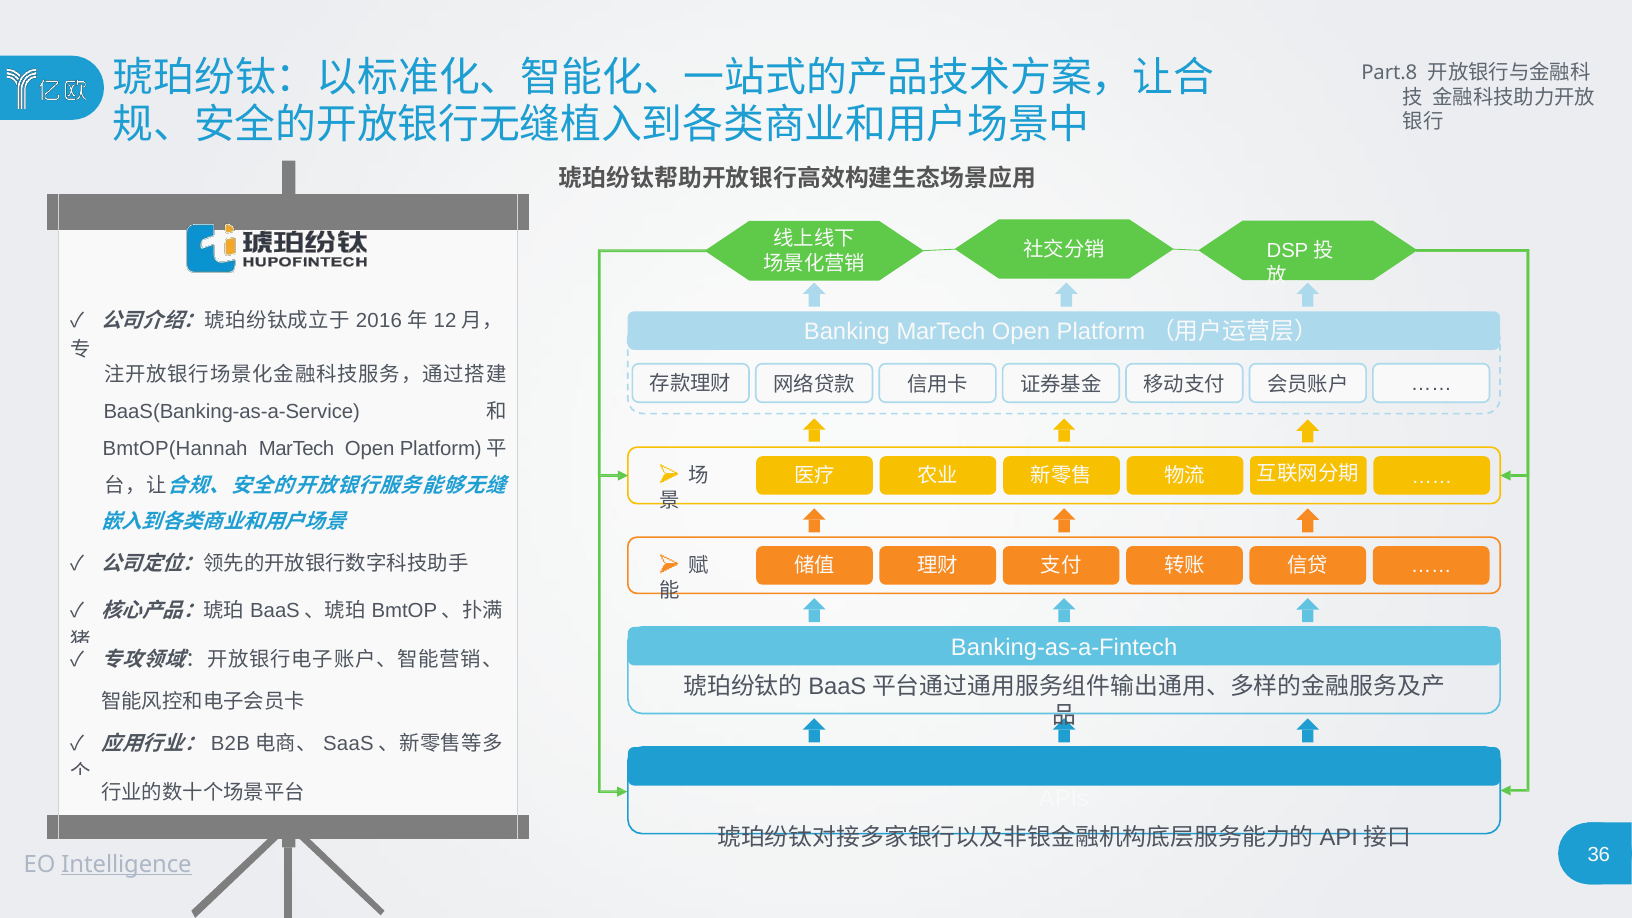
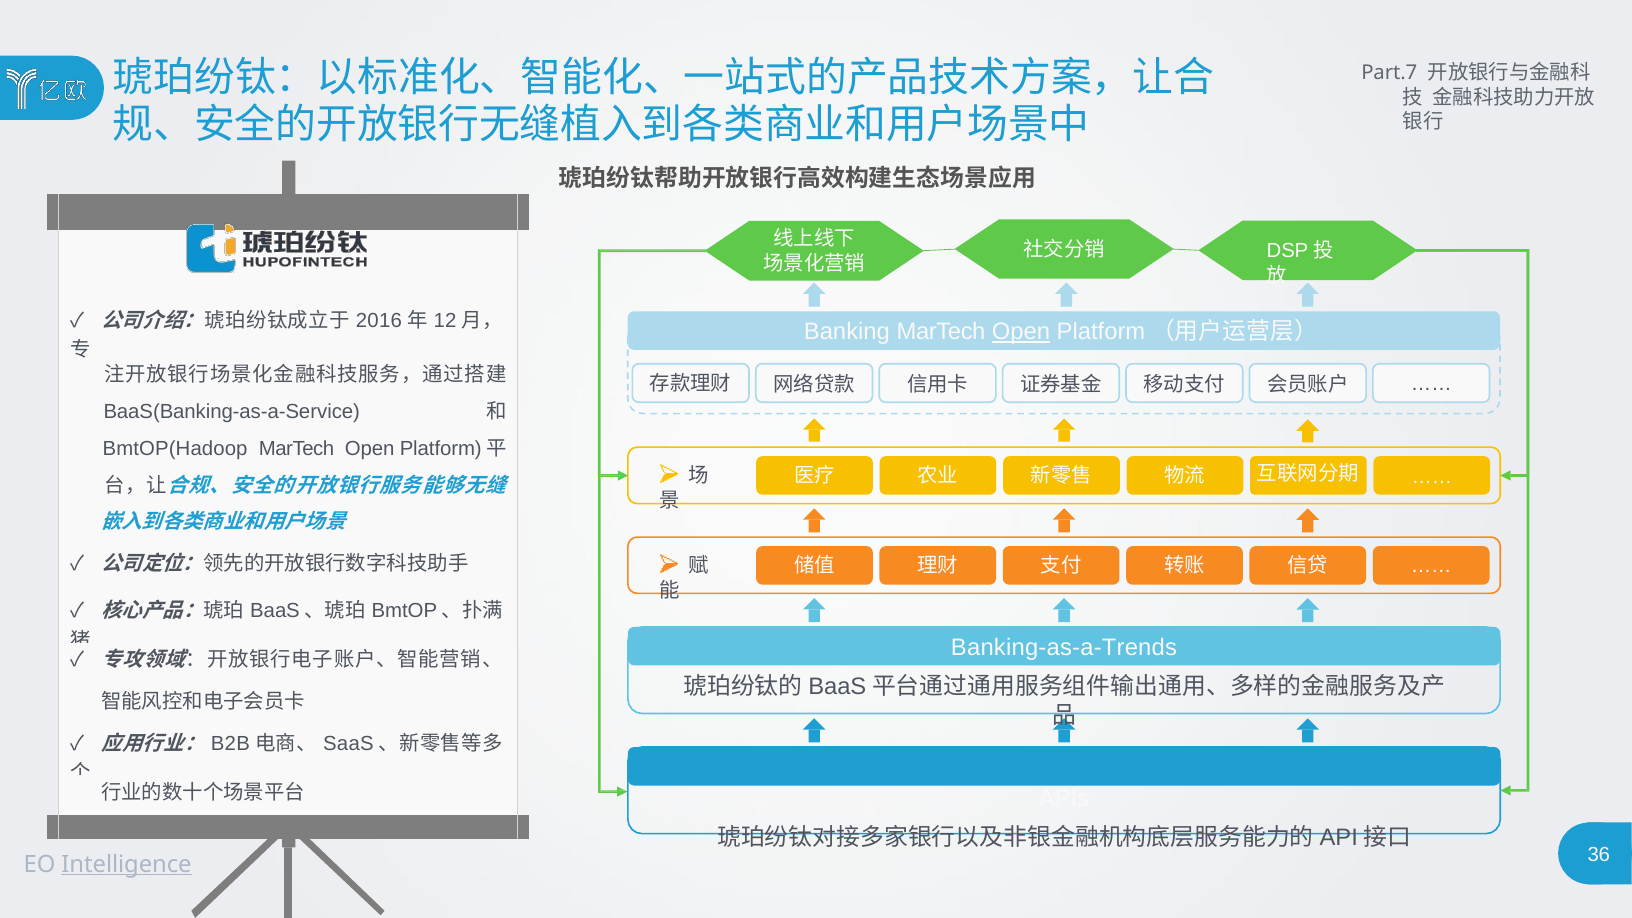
Part.8: Part.8 -> Part.7
Open at (1021, 332) underline: none -> present
BmtOP(Hannah: BmtOP(Hannah -> BmtOP(Hadoop
Banking-as-a-Fintech: Banking-as-a-Fintech -> Banking-as-a-Trends
